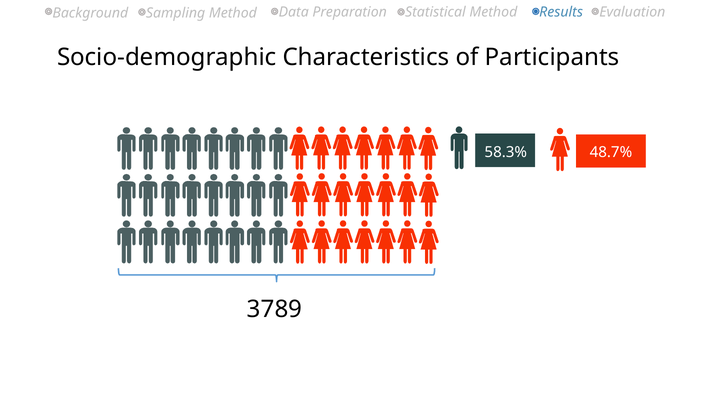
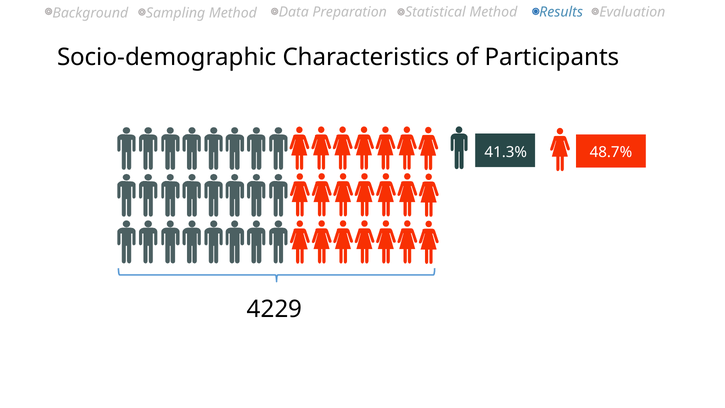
58.3%: 58.3% -> 41.3%
3789: 3789 -> 4229
